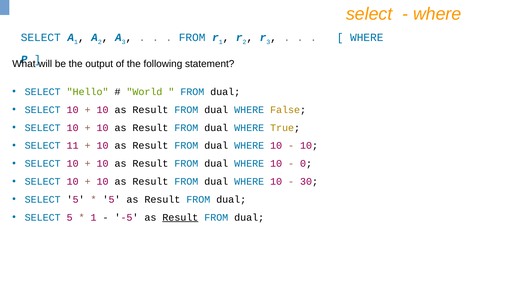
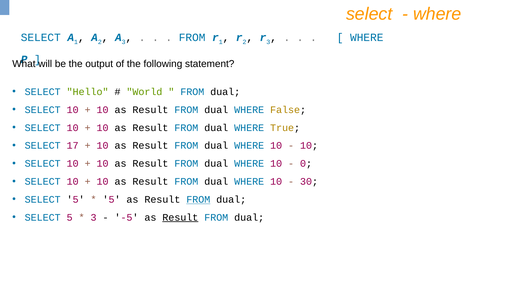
11: 11 -> 17
FROM at (198, 200) underline: none -> present
1 at (94, 218): 1 -> 3
